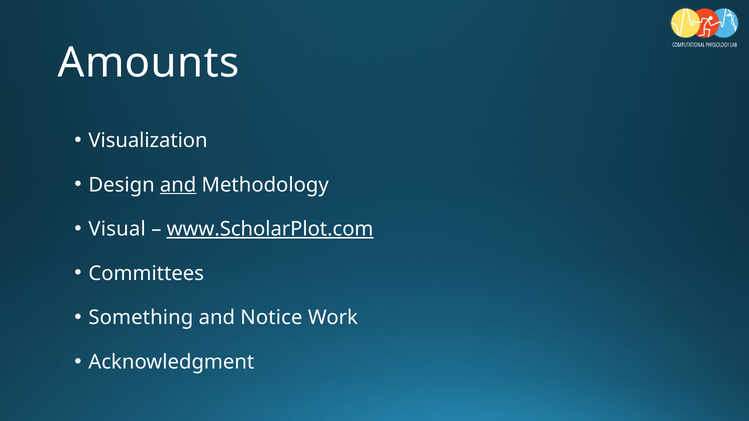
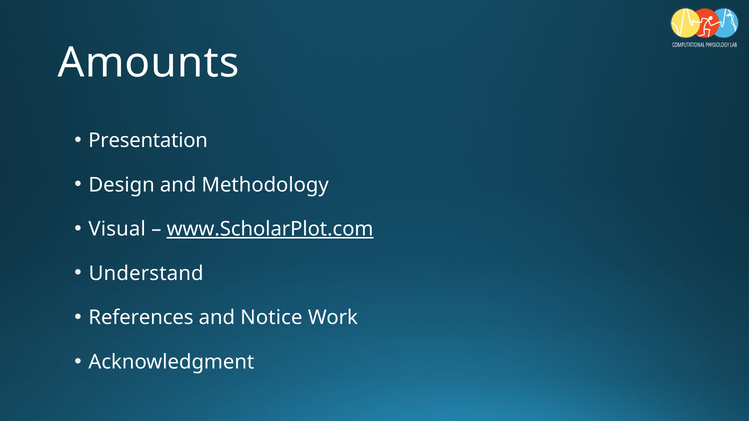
Visualization: Visualization -> Presentation
and at (178, 185) underline: present -> none
Committees: Committees -> Understand
Something: Something -> References
